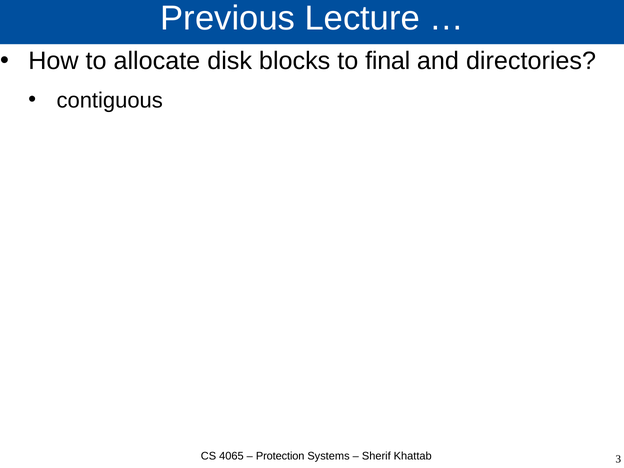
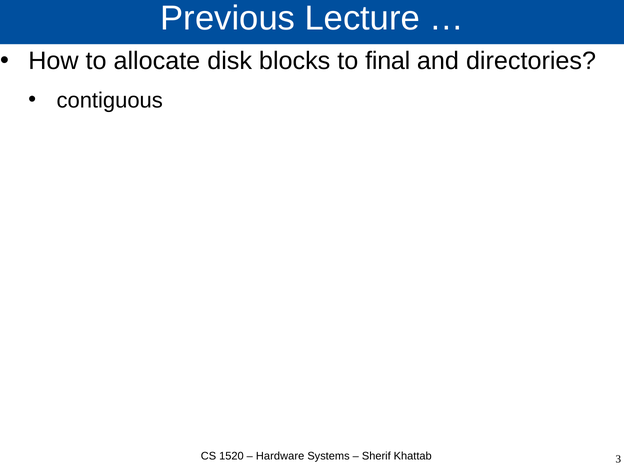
4065: 4065 -> 1520
Protection: Protection -> Hardware
